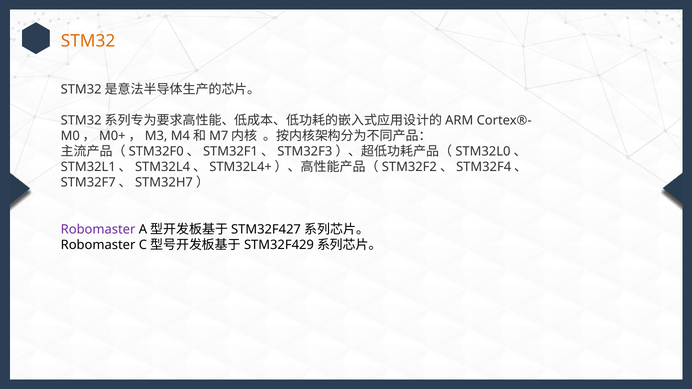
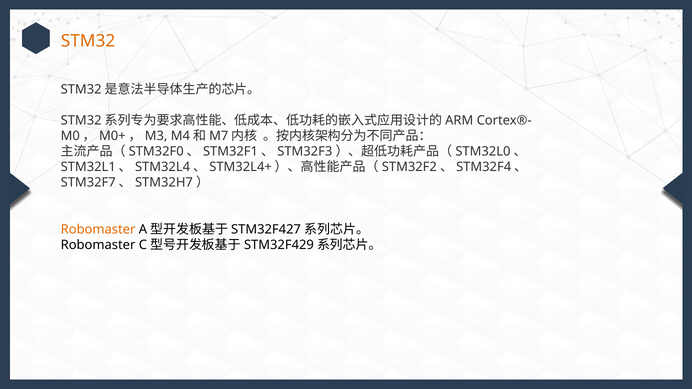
Robomaster at (98, 229) colour: purple -> orange
